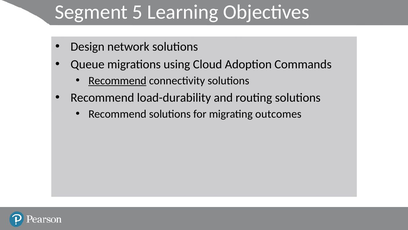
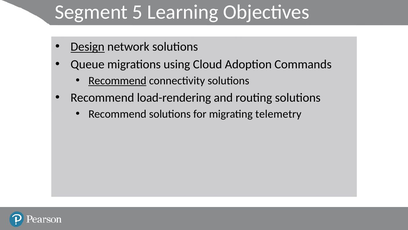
Design underline: none -> present
load-durability: load-durability -> load-rendering
outcomes: outcomes -> telemetry
